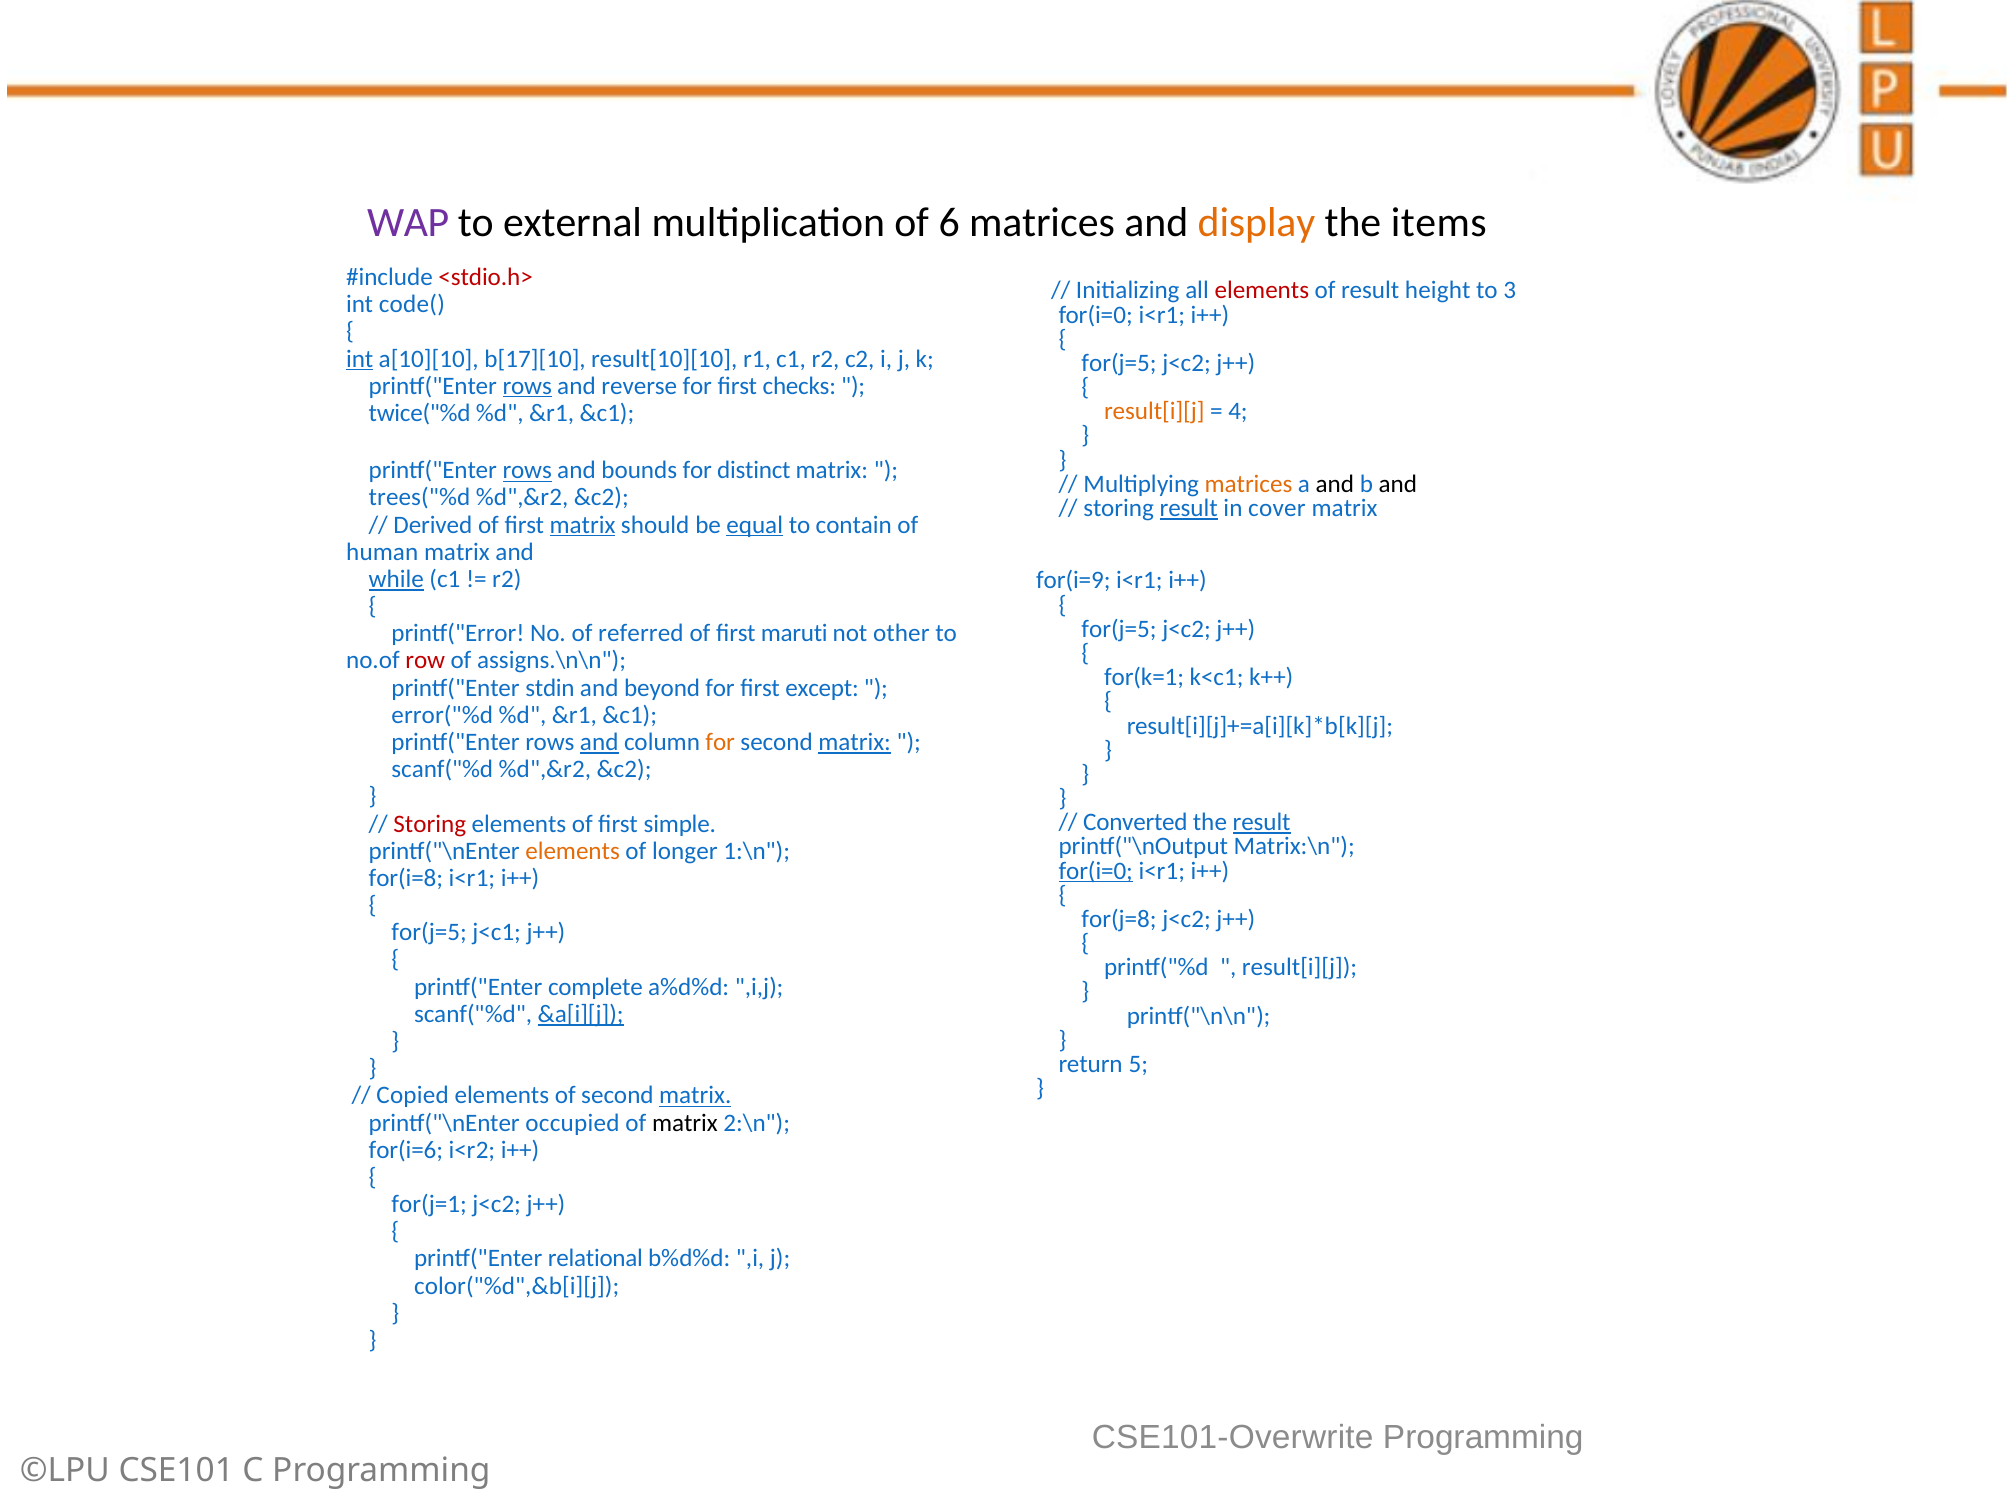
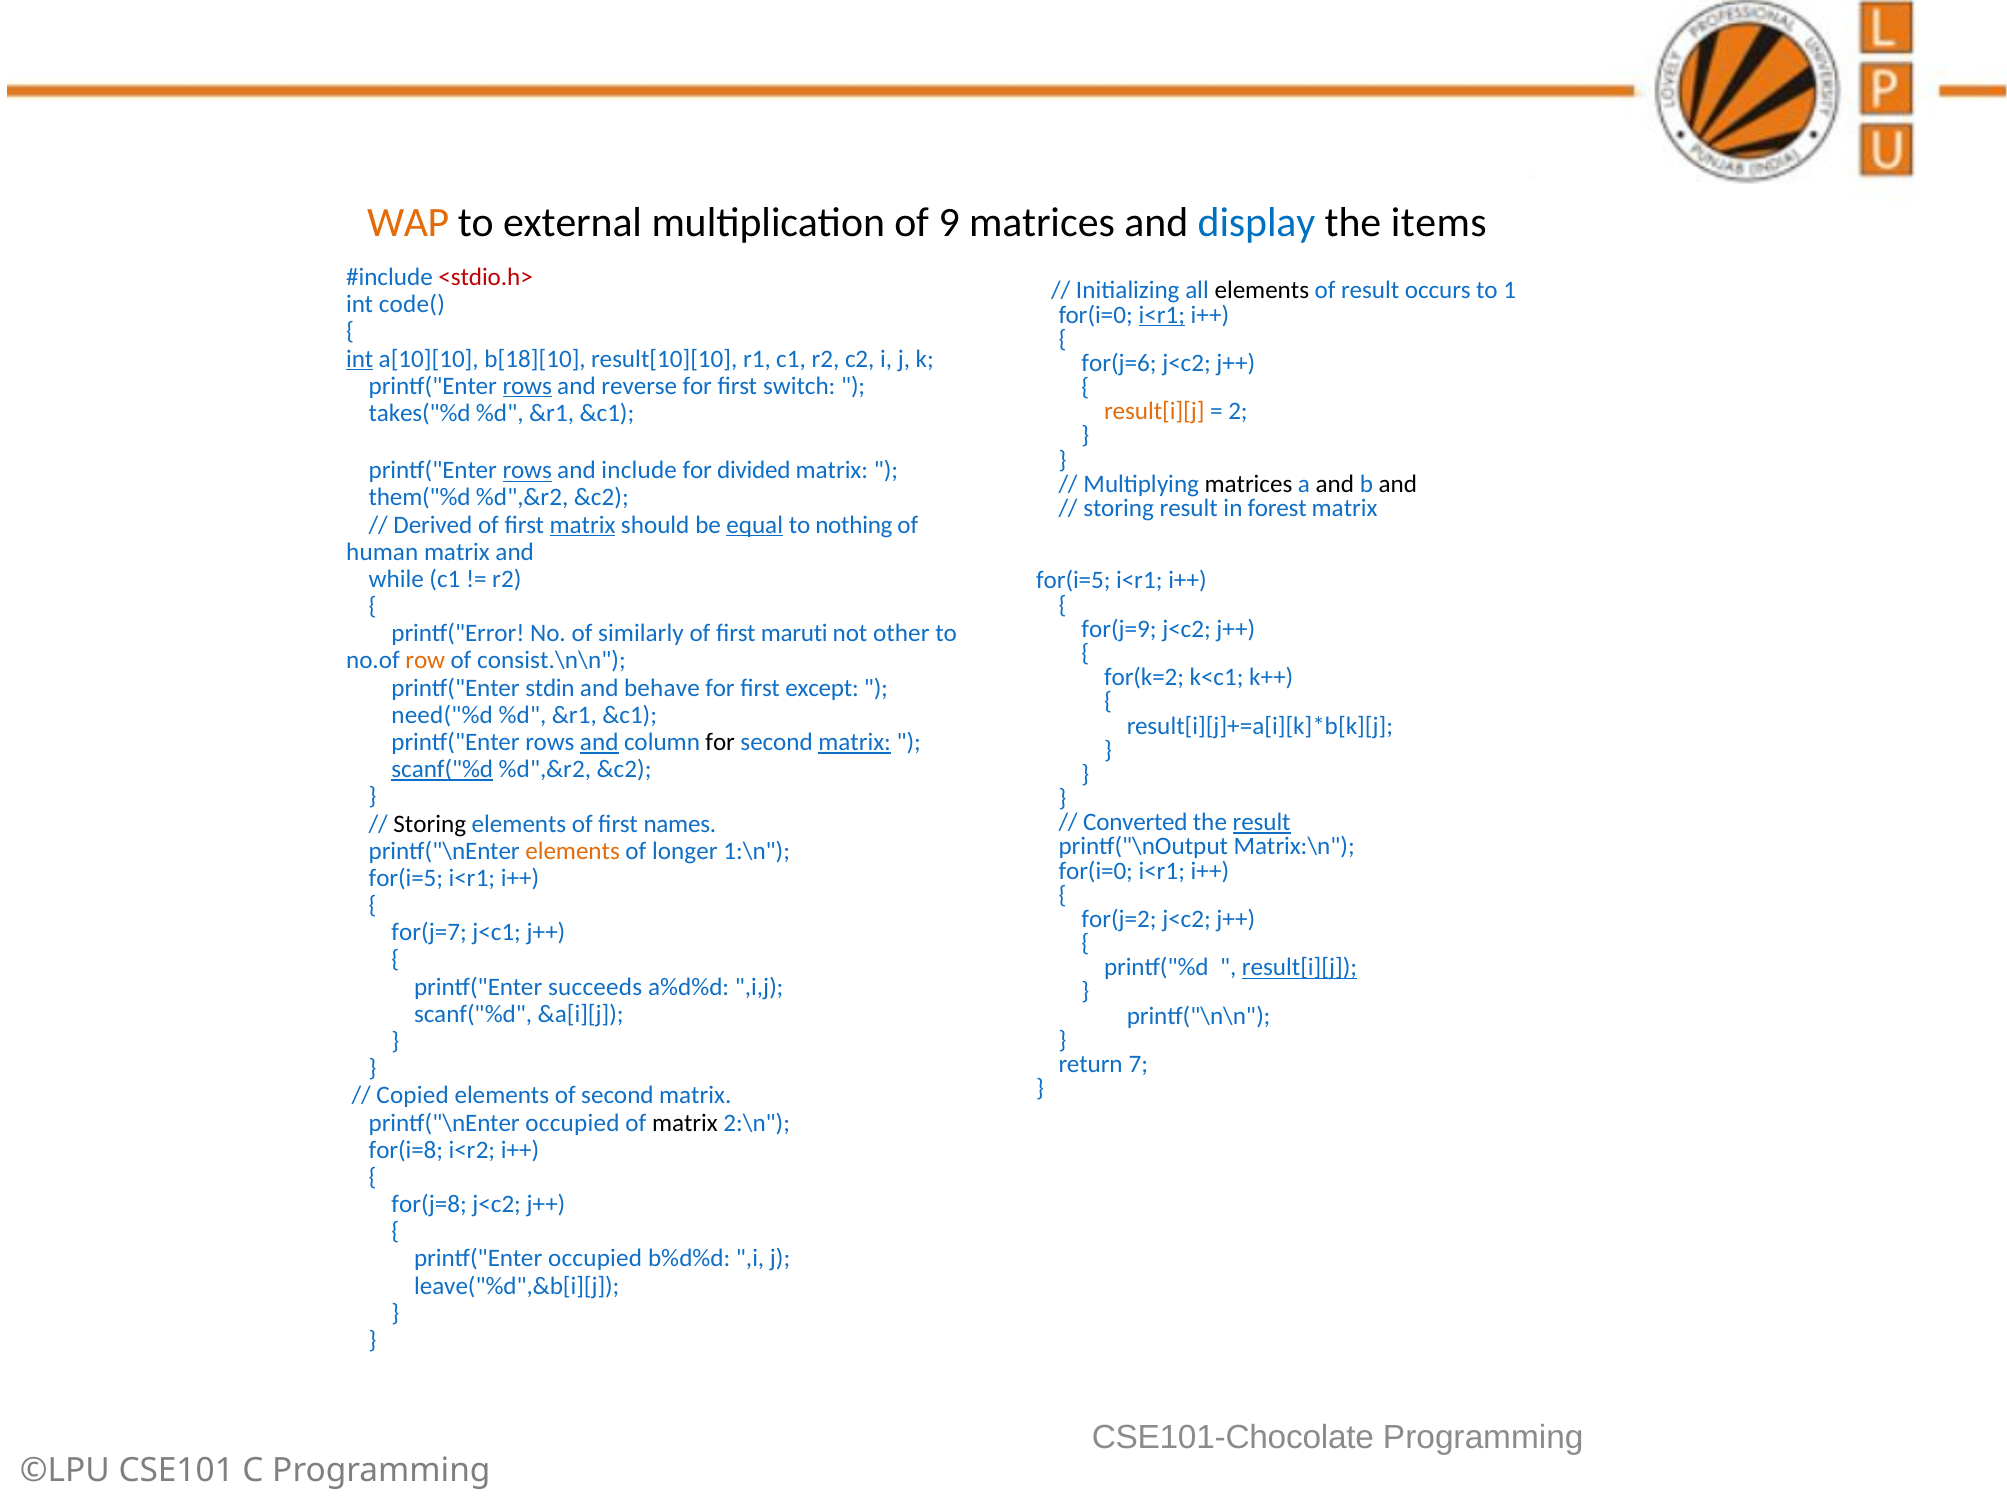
WAP colour: purple -> orange
6: 6 -> 9
display colour: orange -> blue
elements at (1262, 291) colour: red -> black
height: height -> occurs
3: 3 -> 1
i<r1 at (1162, 315) underline: none -> present
b[17][10: b[17][10 -> b[18][10
for(j=5 at (1119, 363): for(j=5 -> for(j=6
checks: checks -> switch
4: 4 -> 2
twice("%d: twice("%d -> takes("%d
bounds: bounds -> include
distinct: distinct -> divided
matrices at (1248, 484) colour: orange -> black
trees("%d: trees("%d -> them("%d
result at (1189, 508) underline: present -> none
cover: cover -> forest
contain: contain -> nothing
while underline: present -> none
for(i=9 at (1073, 581): for(i=9 -> for(i=5
for(j=5 at (1119, 629): for(j=5 -> for(j=9
referred: referred -> similarly
row colour: red -> orange
assigns.\n\n: assigns.\n\n -> consist.\n\n
for(k=1: for(k=1 -> for(k=2
beyond: beyond -> behave
error("%d: error("%d -> need("%d
for at (720, 742) colour: orange -> black
scanf("%d at (442, 770) underline: none -> present
Storing at (430, 824) colour: red -> black
simple: simple -> names
for(i=0 at (1096, 871) underline: present -> none
for(i=8 at (406, 878): for(i=8 -> for(i=5
for(j=8: for(j=8 -> for(j=2
for(j=5 at (429, 933): for(j=5 -> for(j=7
result[i][j at (1300, 968) underline: none -> present
complete: complete -> succeeds
&a[i][j underline: present -> none
5: 5 -> 7
matrix at (695, 1096) underline: present -> none
for(i=6: for(i=6 -> for(i=8
for(j=1: for(j=1 -> for(j=8
printf("Enter relational: relational -> occupied
color("%d",&b[i][j: color("%d",&b[i][j -> leave("%d",&b[i][j
CSE101-Overwrite: CSE101-Overwrite -> CSE101-Chocolate
